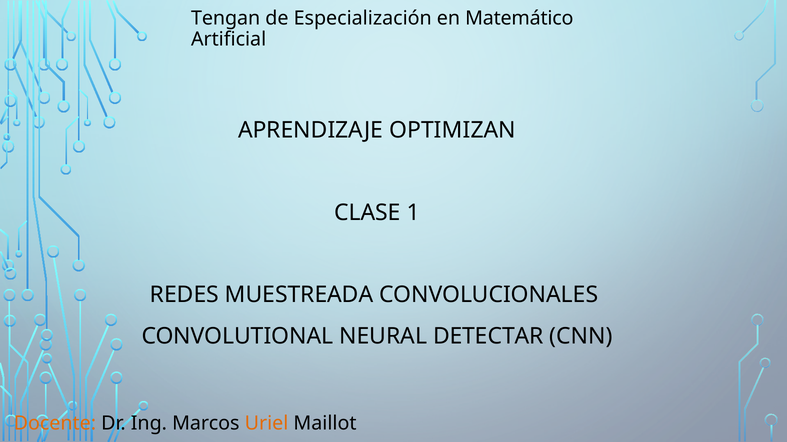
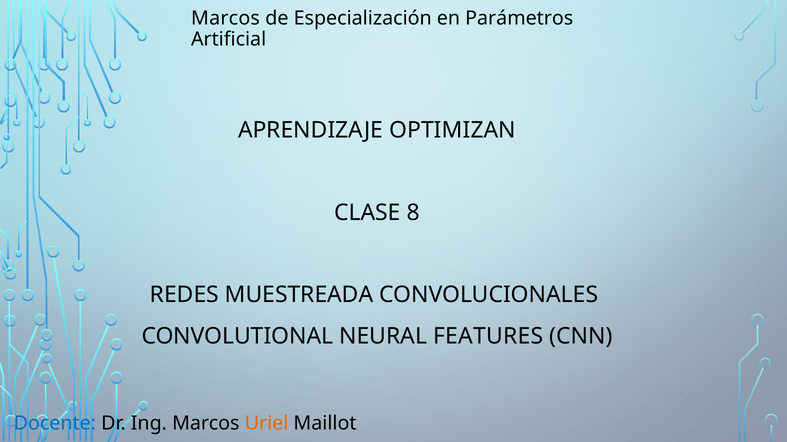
Tengan at (226, 18): Tengan -> Marcos
Matemático: Matemático -> Parámetros
1: 1 -> 8
DETECTAR: DETECTAR -> FEATURES
Docente colour: orange -> blue
